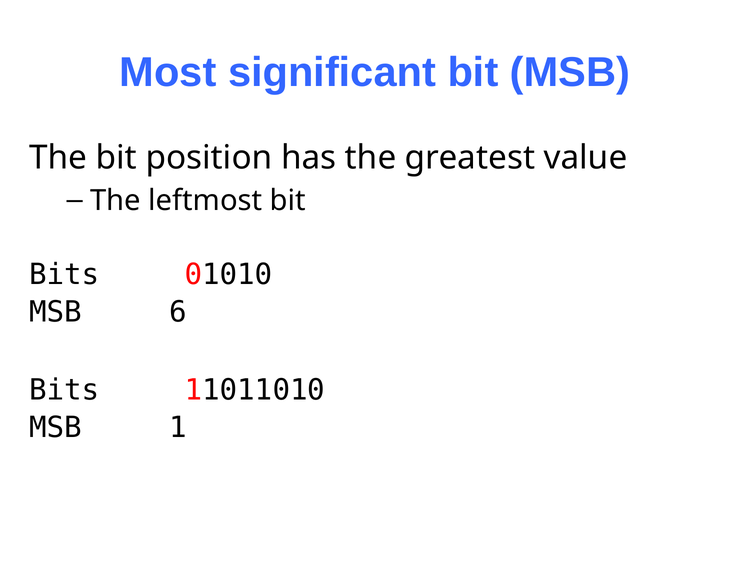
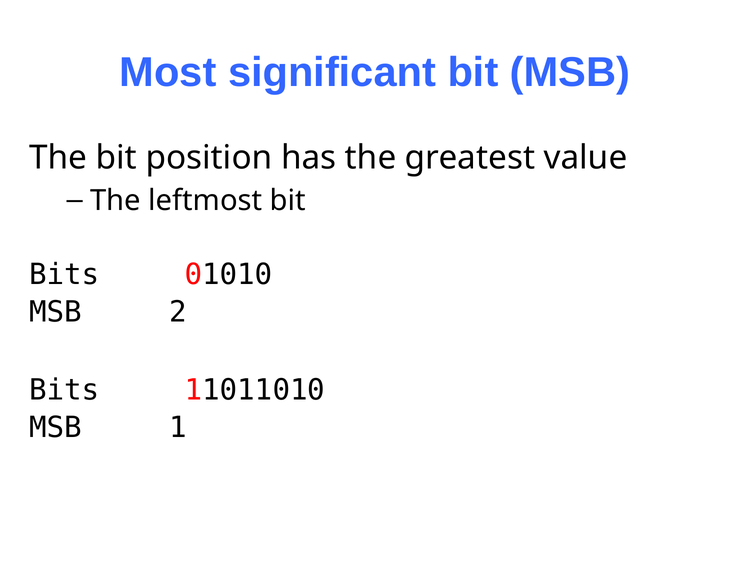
6: 6 -> 2
